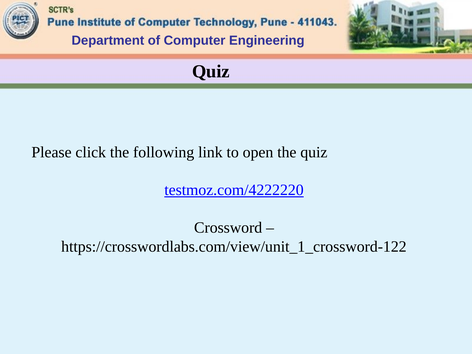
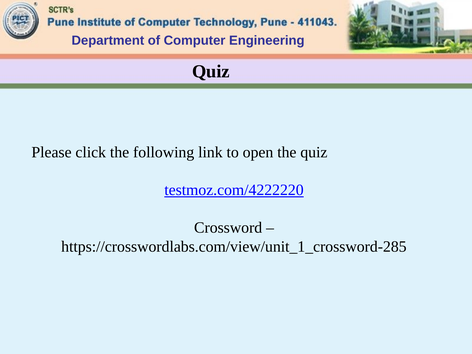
https://crosswordlabs.com/view/unit_1_crossword-122: https://crosswordlabs.com/view/unit_1_crossword-122 -> https://crosswordlabs.com/view/unit_1_crossword-285
